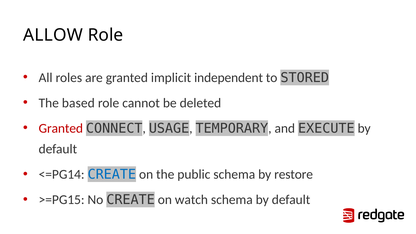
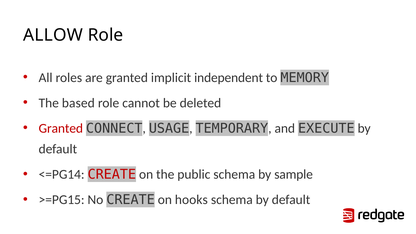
STORED: STORED -> MEMORY
CREATE at (112, 175) colour: blue -> red
restore: restore -> sample
watch: watch -> hooks
